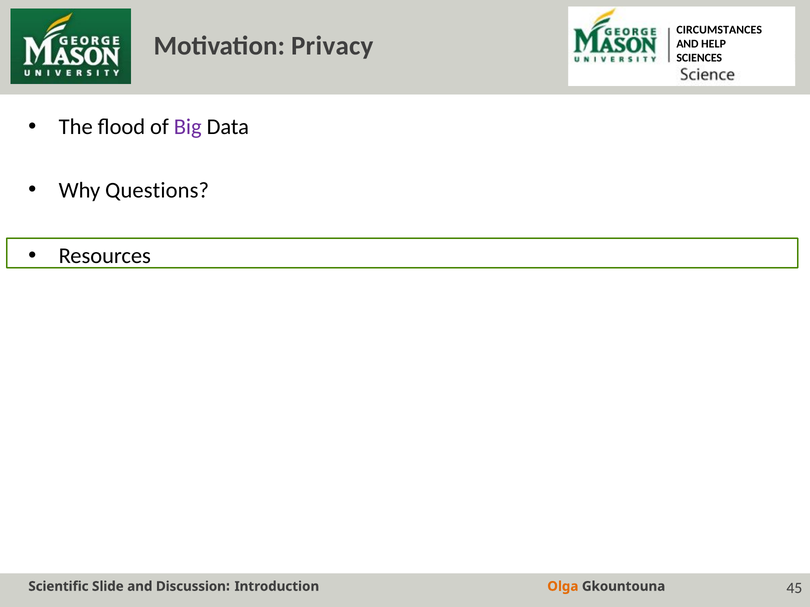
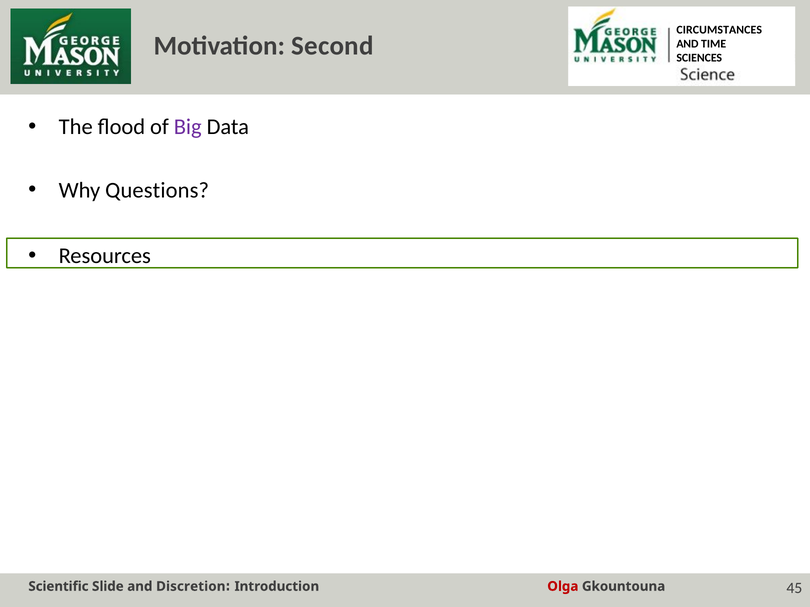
Privacy: Privacy -> Second
HELP: HELP -> TIME
Discussion: Discussion -> Discretion
Olga colour: orange -> red
